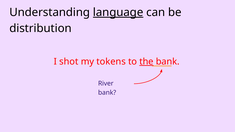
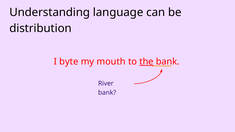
language underline: present -> none
shot: shot -> byte
tokens: tokens -> mouth
